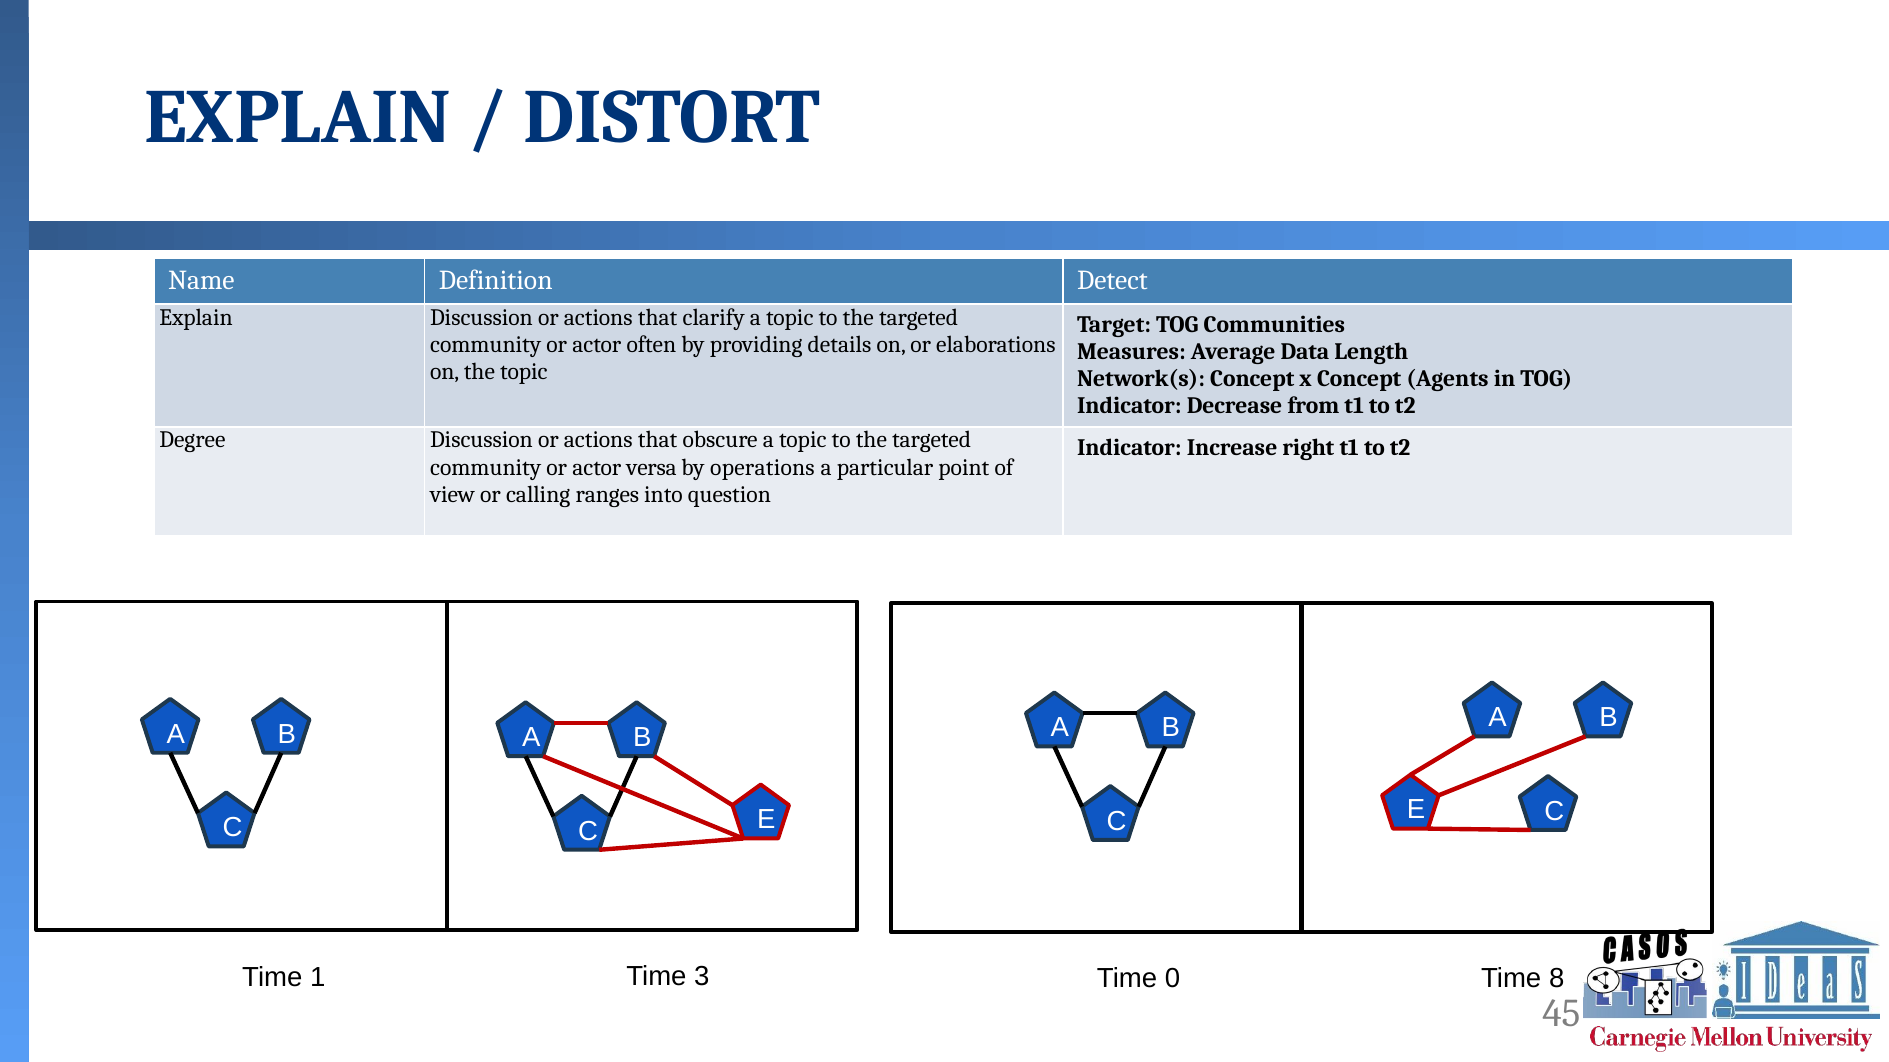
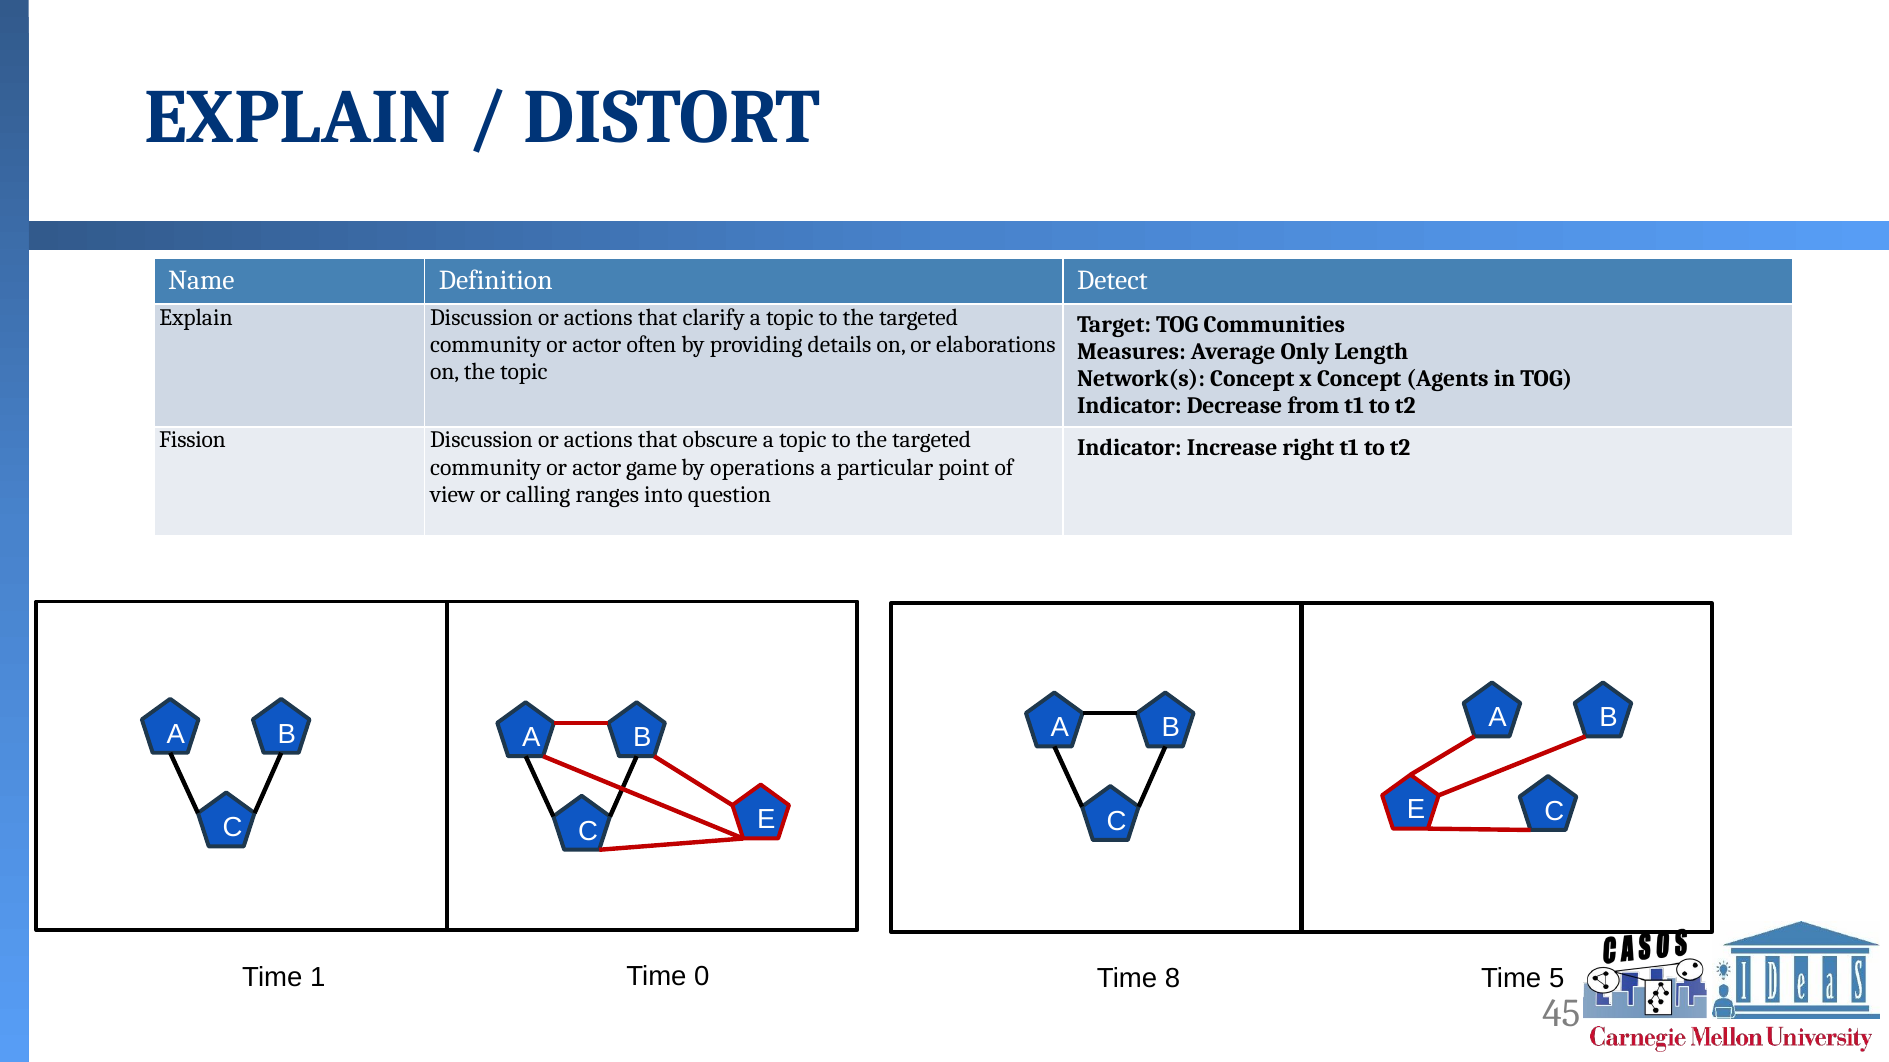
Data: Data -> Only
Degree: Degree -> Fission
versa: versa -> game
3: 3 -> 0
0: 0 -> 8
8: 8 -> 5
